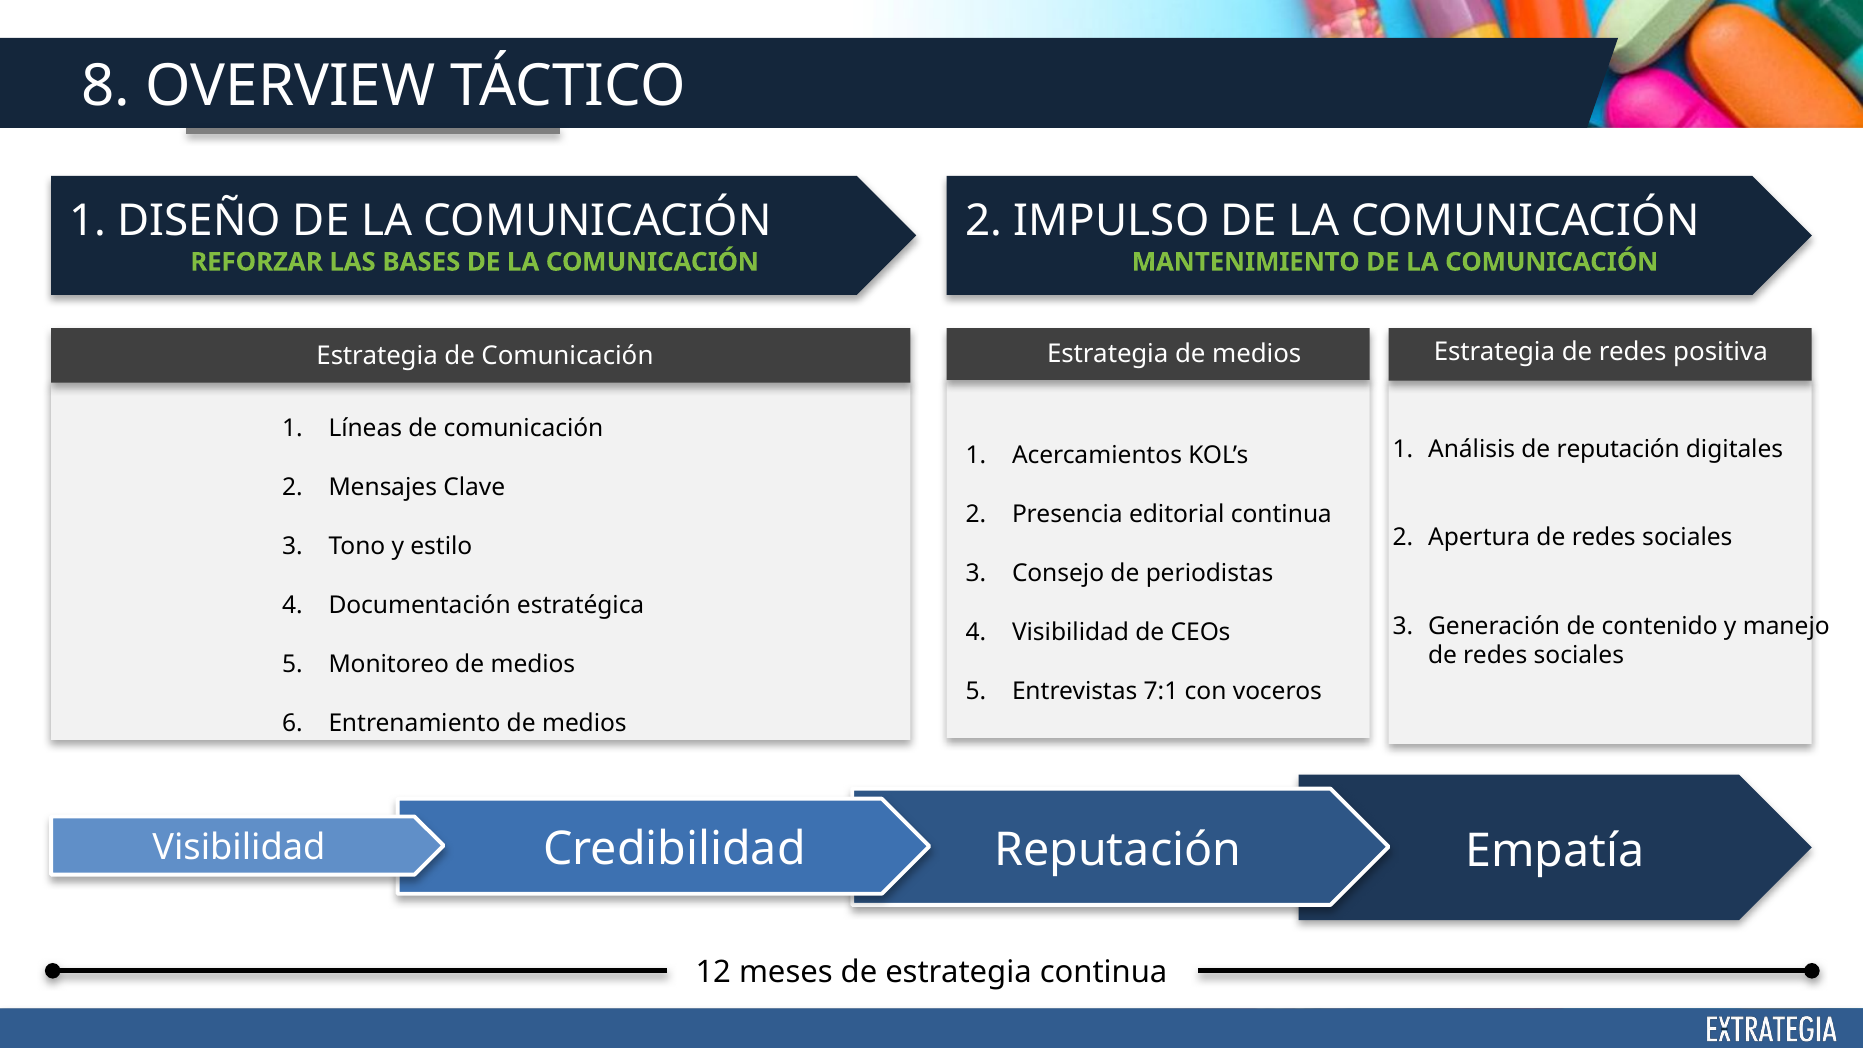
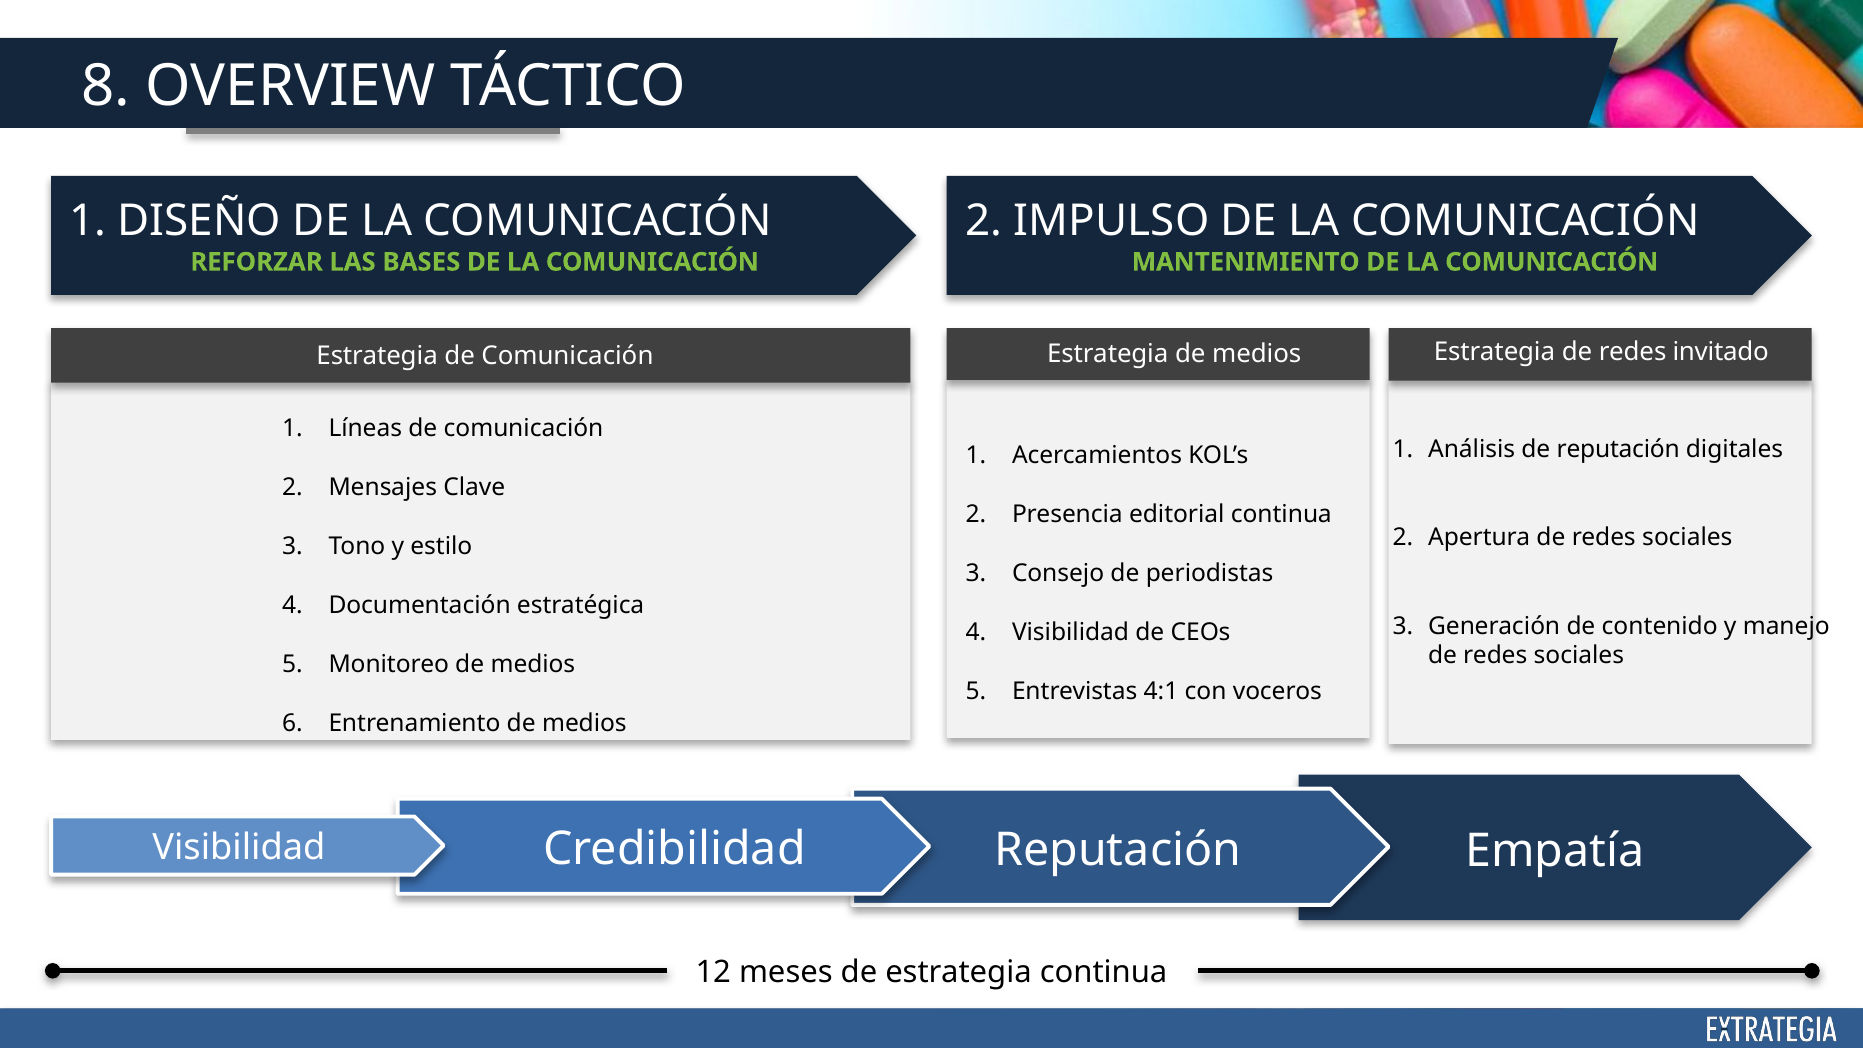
positiva: positiva -> invitado
7:1: 7:1 -> 4:1
